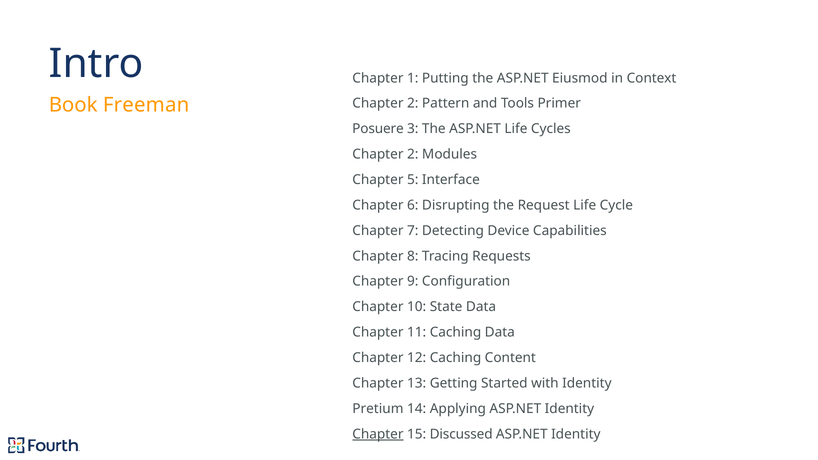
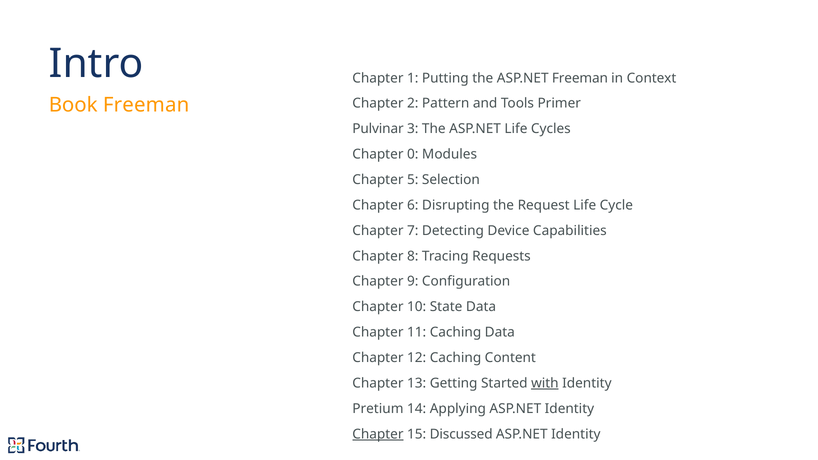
ASP.NET Eiusmod: Eiusmod -> Freeman
Posuere: Posuere -> Pulvinar
2 at (413, 154): 2 -> 0
Interface: Interface -> Selection
with underline: none -> present
